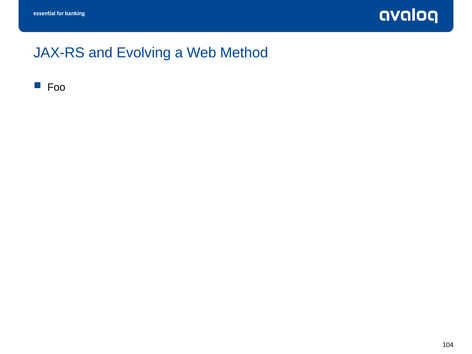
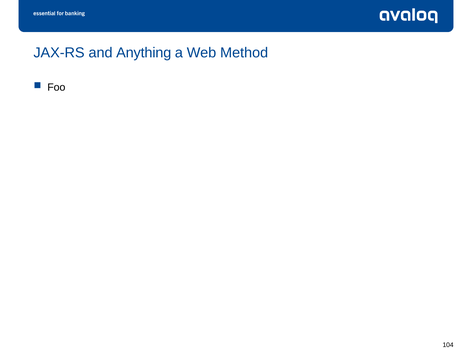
Evolving: Evolving -> Anything
